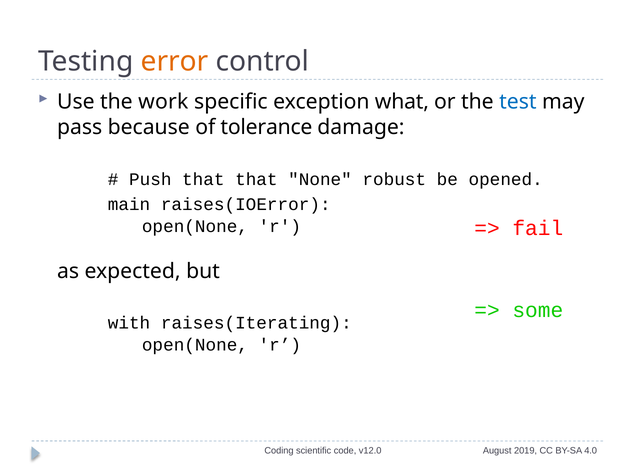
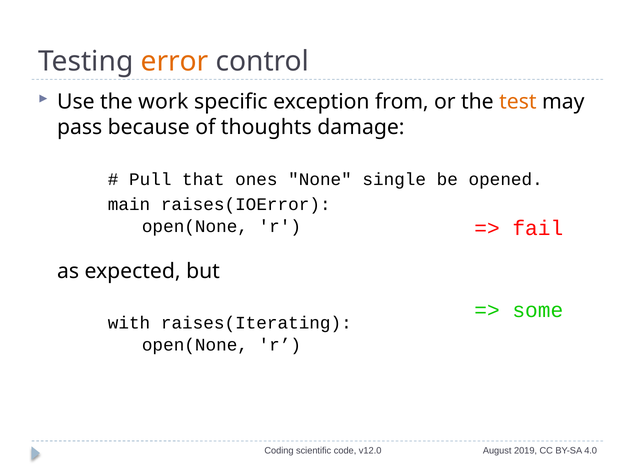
what: what -> from
test colour: blue -> orange
tolerance: tolerance -> thoughts
Push: Push -> Pull
that that: that -> ones
robust: robust -> single
